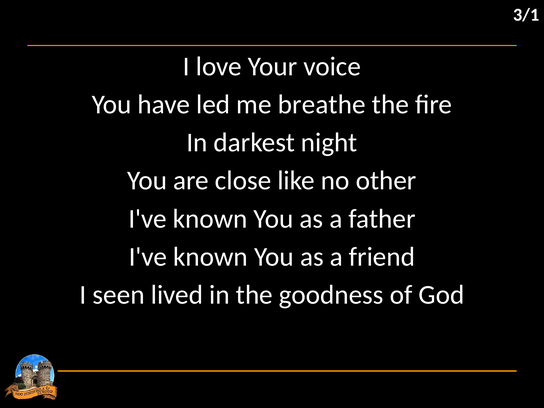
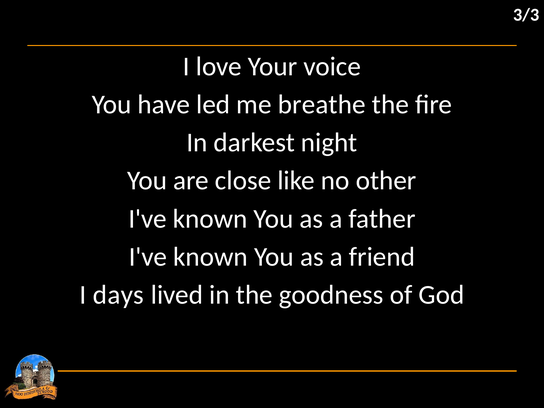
3/1: 3/1 -> 3/3
seen: seen -> days
